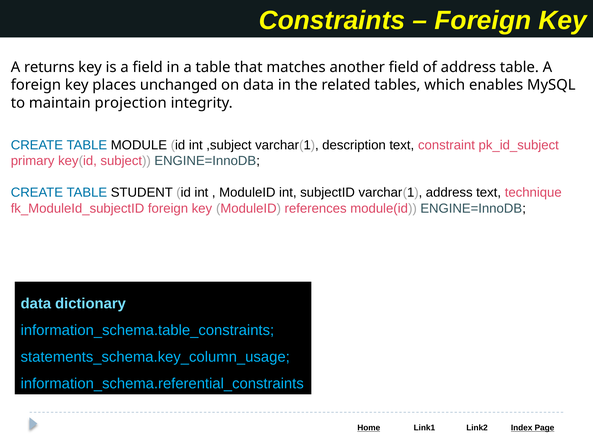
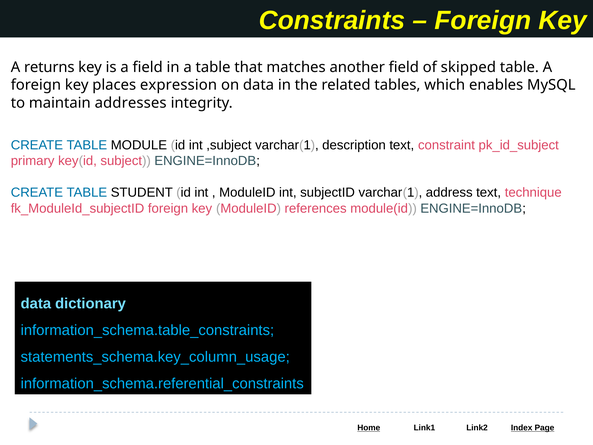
of address: address -> skipped
unchanged: unchanged -> expression
projection: projection -> addresses
